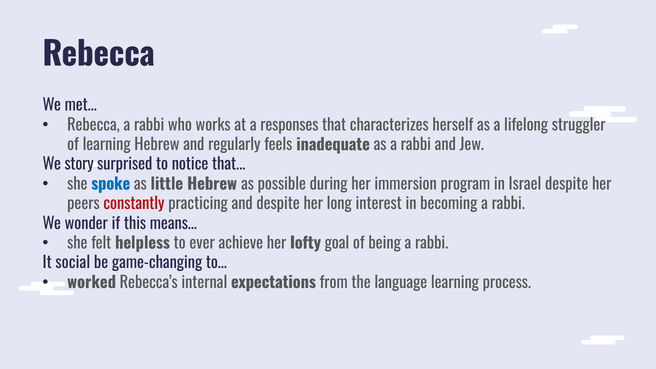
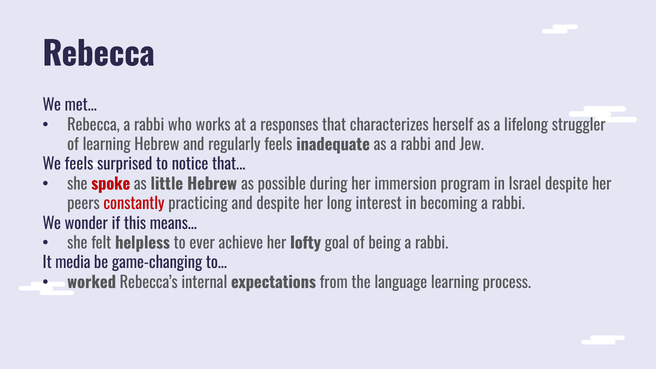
We story: story -> feels
spoke colour: blue -> red
social: social -> media
